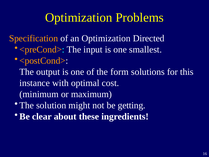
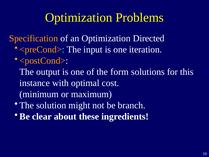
smallest: smallest -> iteration
getting: getting -> branch
